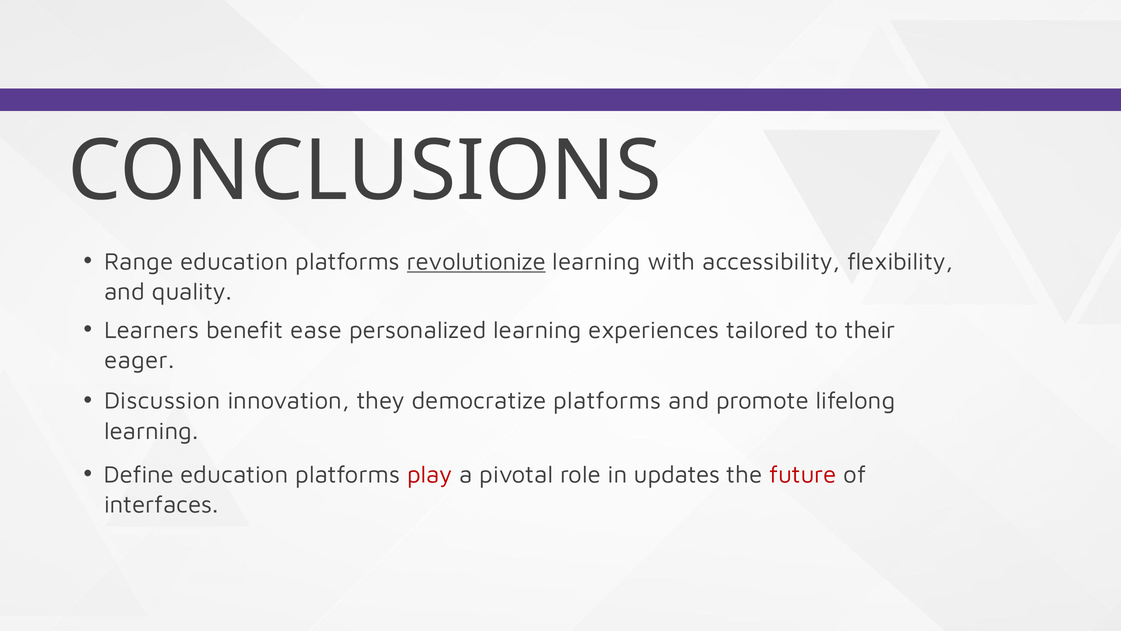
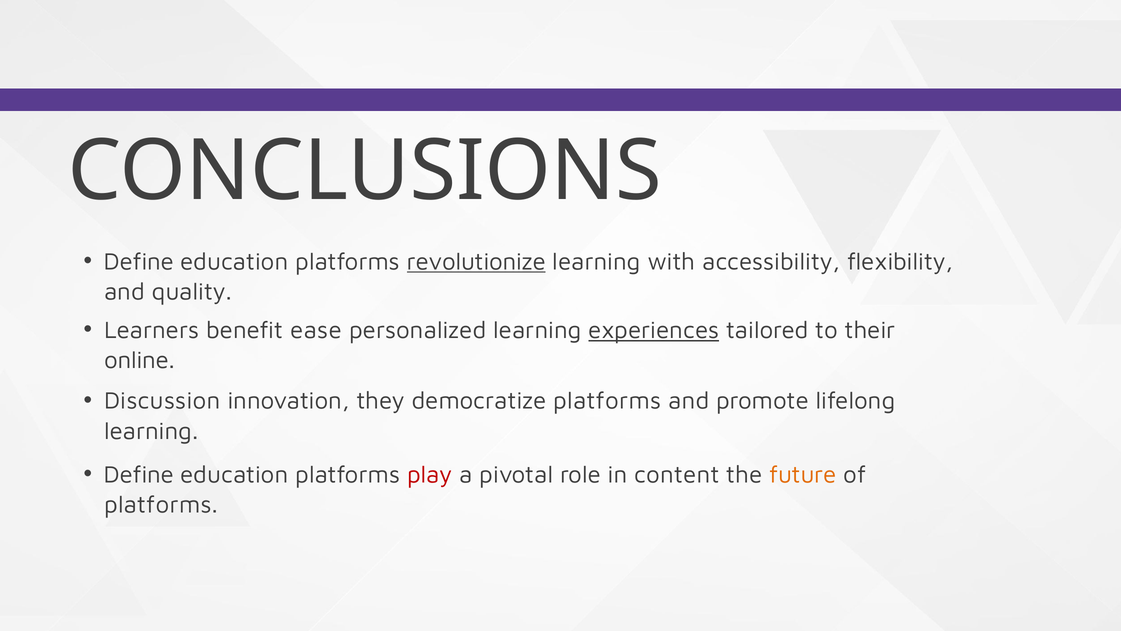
Range at (139, 261): Range -> Define
experiences underline: none -> present
eager: eager -> online
updates: updates -> content
future colour: red -> orange
interfaces at (161, 505): interfaces -> platforms
